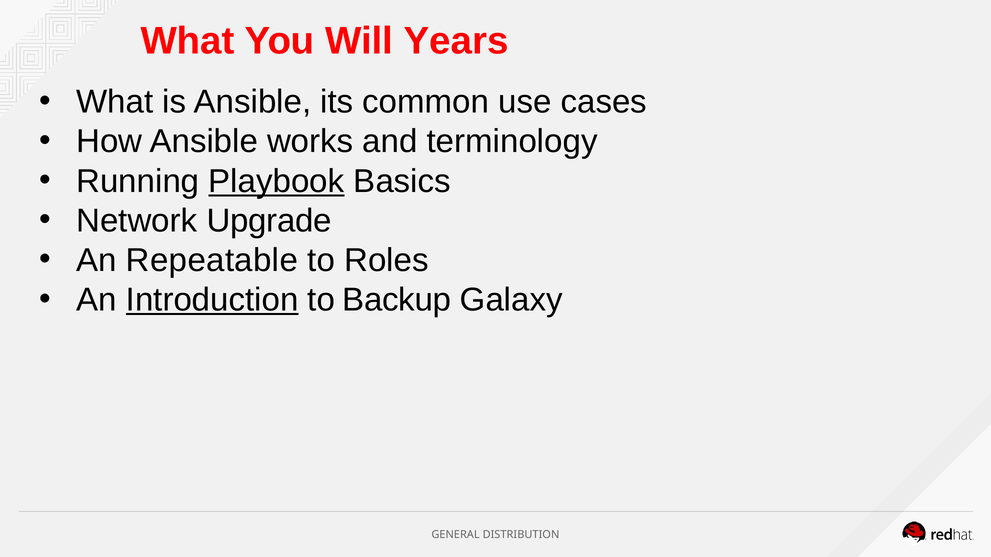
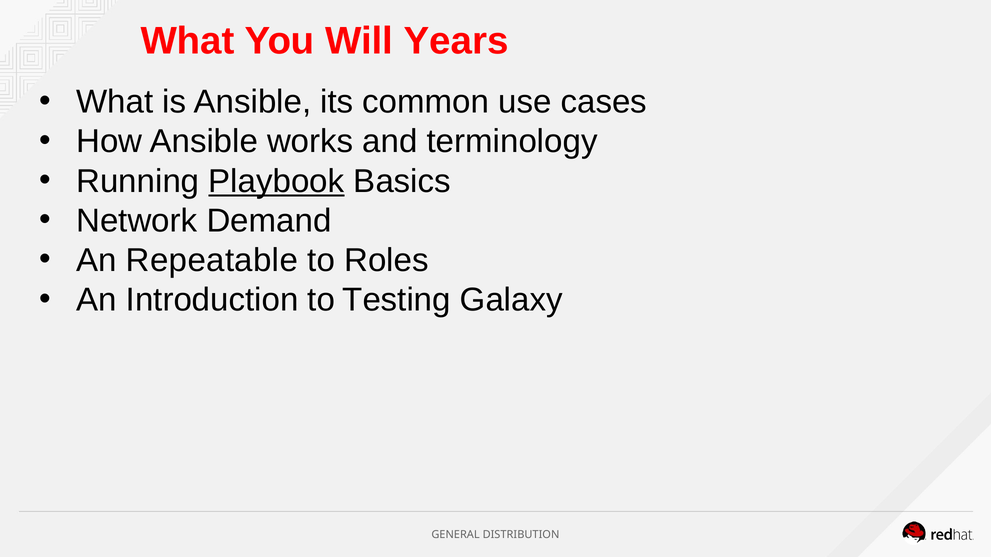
Upgrade: Upgrade -> Demand
Introduction underline: present -> none
Backup: Backup -> Testing
